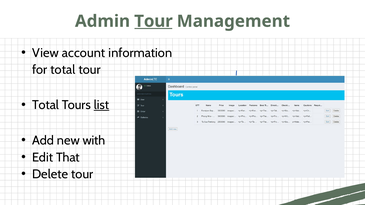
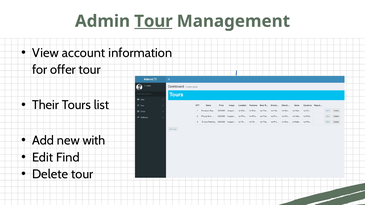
for total: total -> offer
Total at (45, 105): Total -> Their
list underline: present -> none
That: That -> Find
